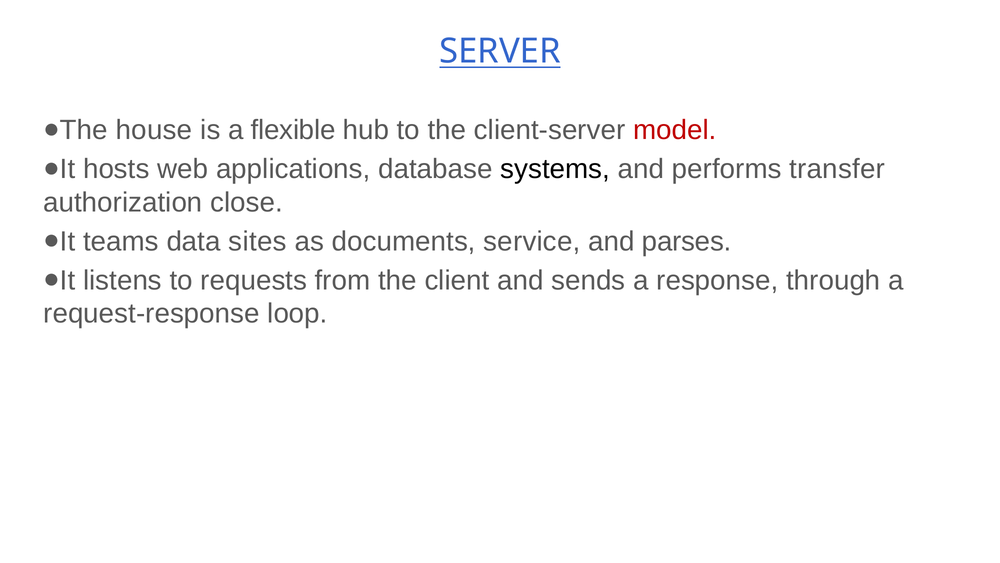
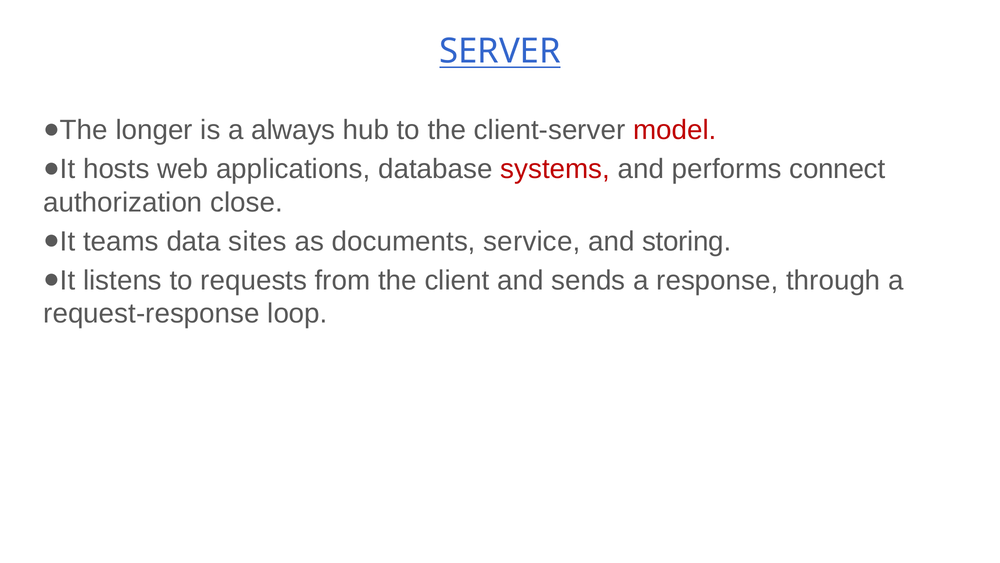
house: house -> longer
flexible: flexible -> always
systems colour: black -> red
transfer: transfer -> connect
parses: parses -> storing
